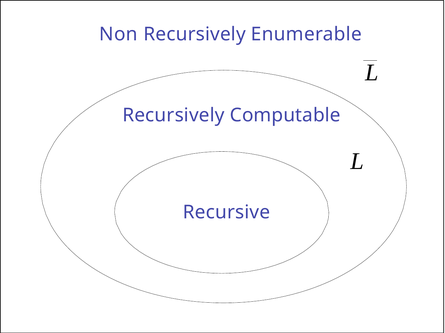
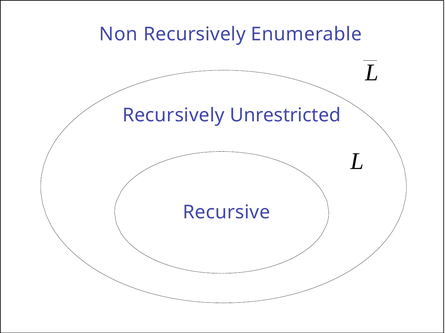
Computable: Computable -> Unrestricted
